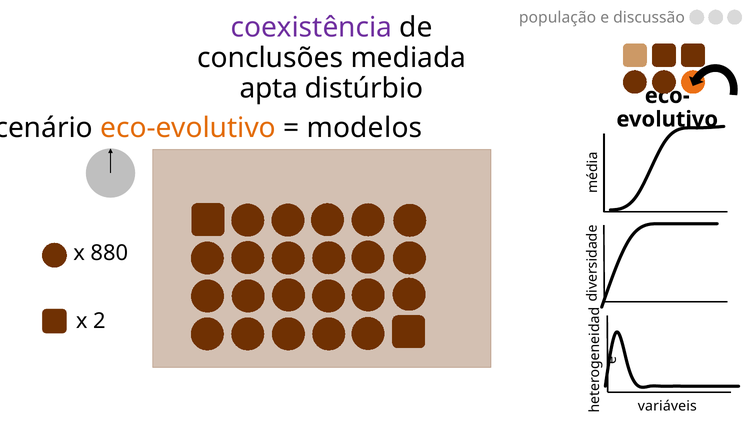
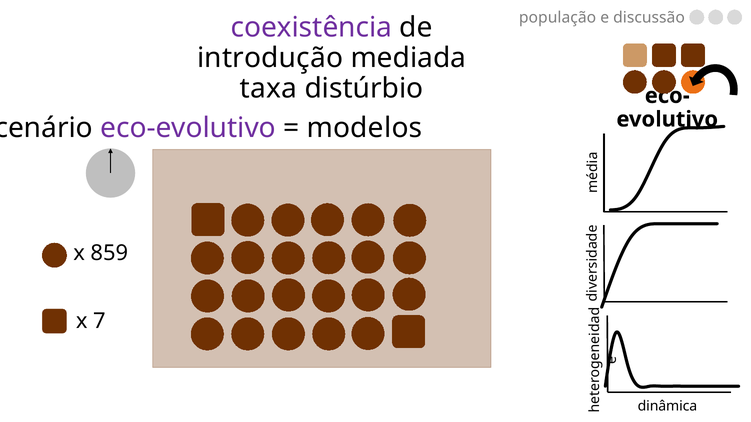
conclusões: conclusões -> introdução
apta: apta -> taxa
eco-evolutivo colour: orange -> purple
880: 880 -> 859
2: 2 -> 7
variáveis: variáveis -> dinâmica
